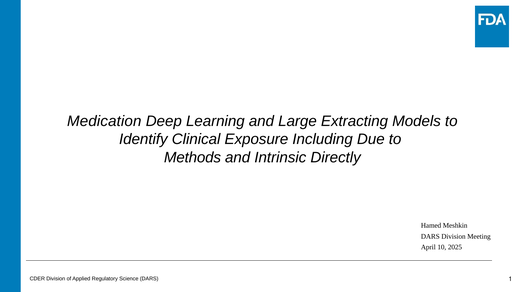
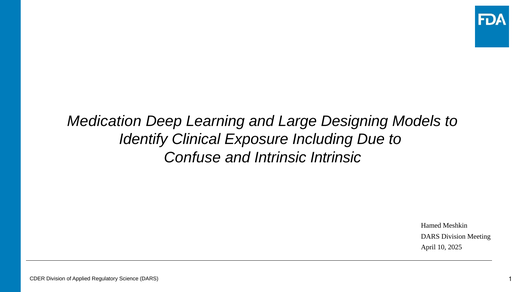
Extracting: Extracting -> Designing
Methods: Methods -> Confuse
Intrinsic Directly: Directly -> Intrinsic
